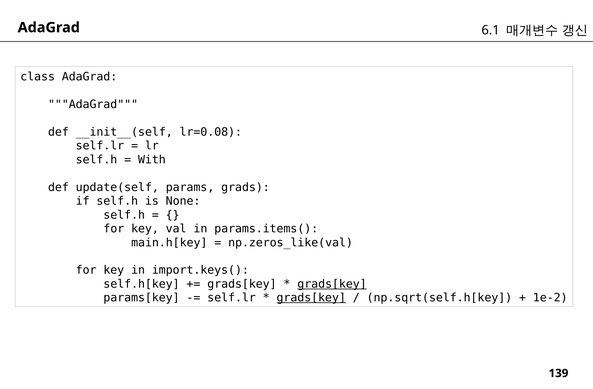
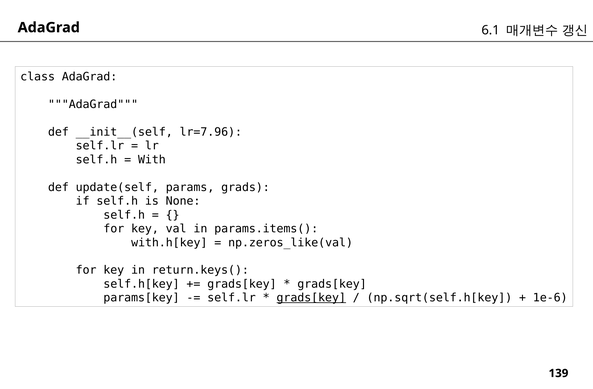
lr=0.08: lr=0.08 -> lr=7.96
main.h[key: main.h[key -> with.h[key
import.keys(: import.keys( -> return.keys(
grads[key at (332, 284) underline: present -> none
1e-2: 1e-2 -> 1e-6
